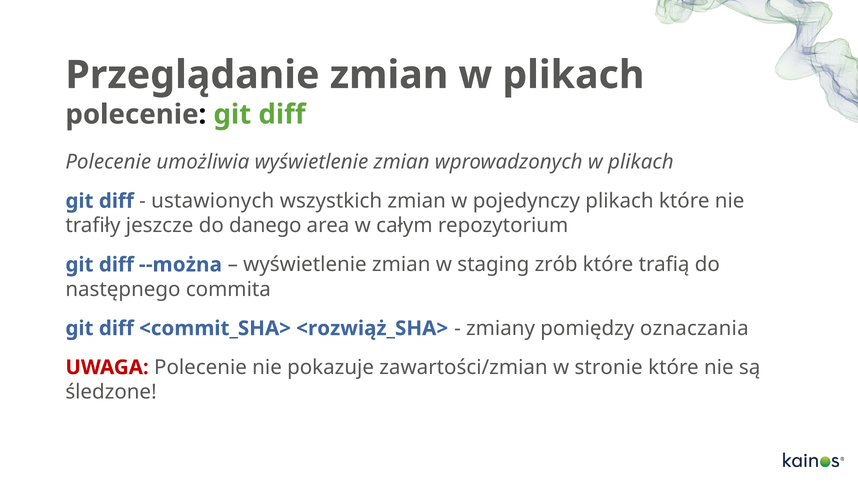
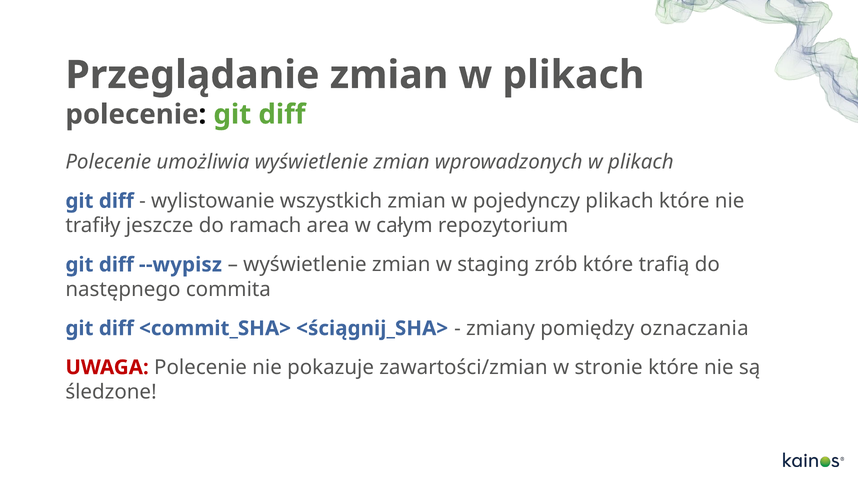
ustawionych: ustawionych -> wylistowanie
danego: danego -> ramach
--można: --można -> --wypisz
<rozwiąż_SHA>: <rozwiąż_SHA> -> <ściągnij_SHA>
